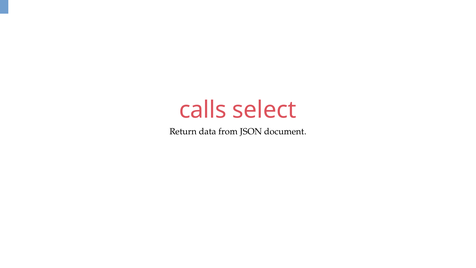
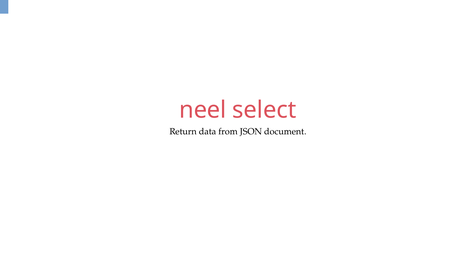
calls: calls -> neel
